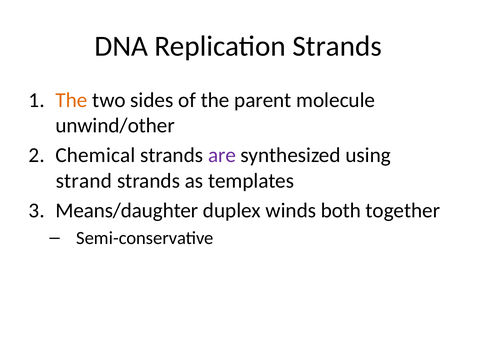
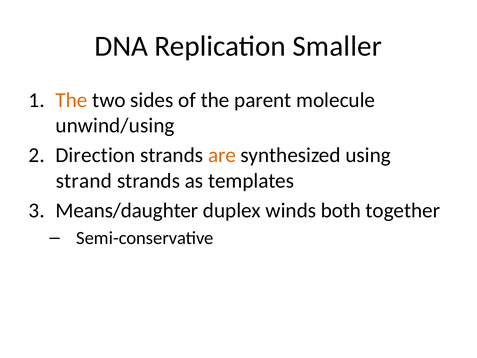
Replication Strands: Strands -> Smaller
unwind/other: unwind/other -> unwind/using
Chemical: Chemical -> Direction
are colour: purple -> orange
